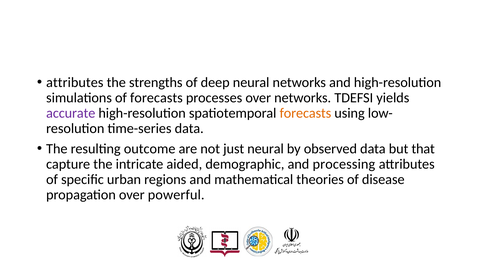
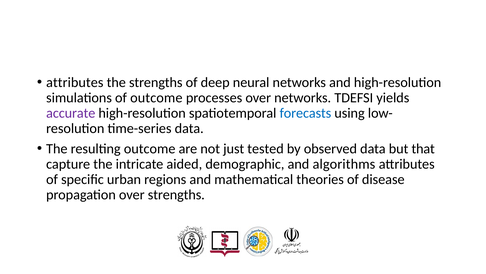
of forecasts: forecasts -> outcome
forecasts at (305, 113) colour: orange -> blue
just neural: neural -> tested
processing: processing -> algorithms
over powerful: powerful -> strengths
